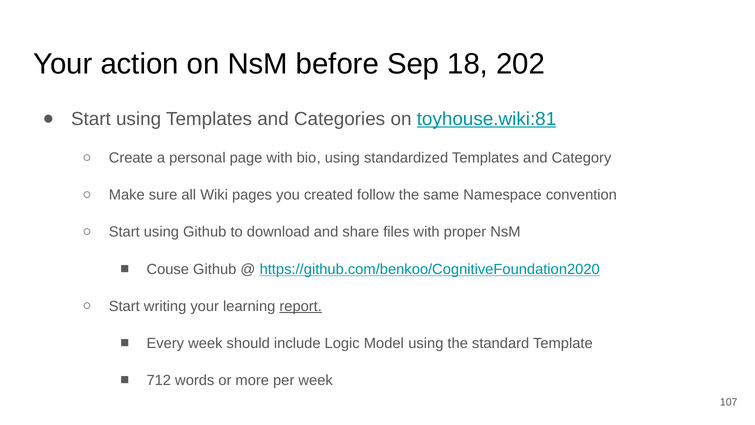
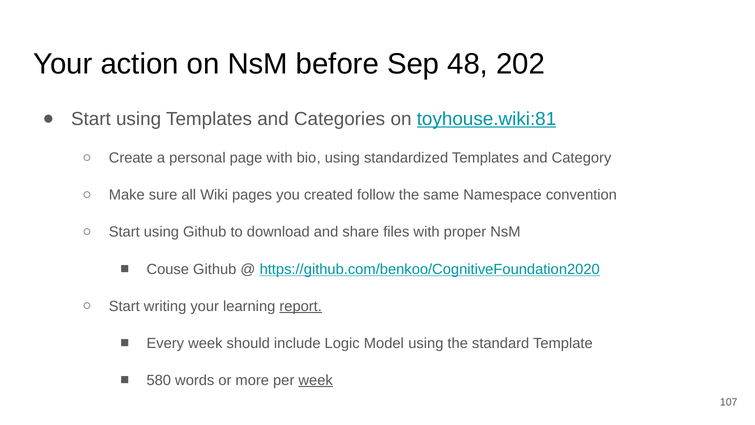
18: 18 -> 48
712: 712 -> 580
week at (316, 380) underline: none -> present
